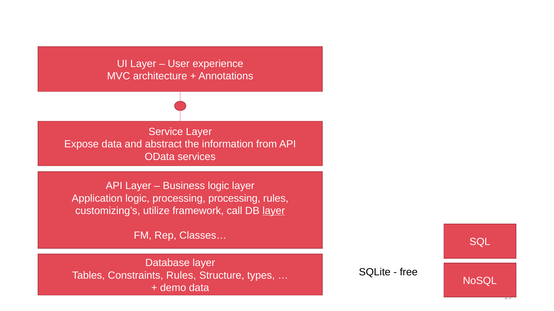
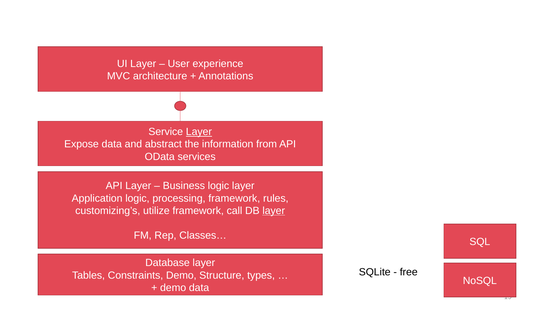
Layer at (199, 132) underline: none -> present
processing processing: processing -> framework
Constraints Rules: Rules -> Demo
